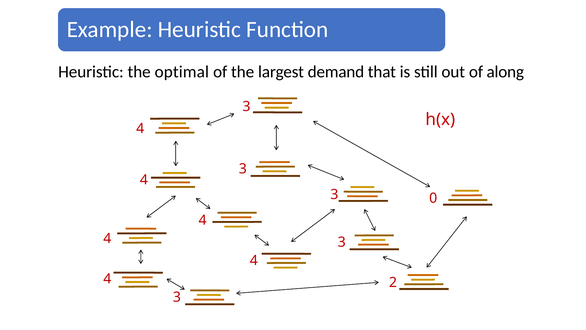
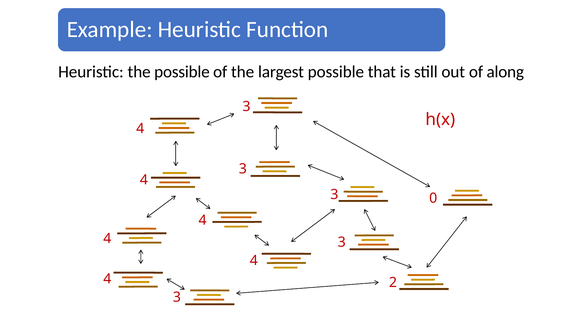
the optimal: optimal -> possible
largest demand: demand -> possible
